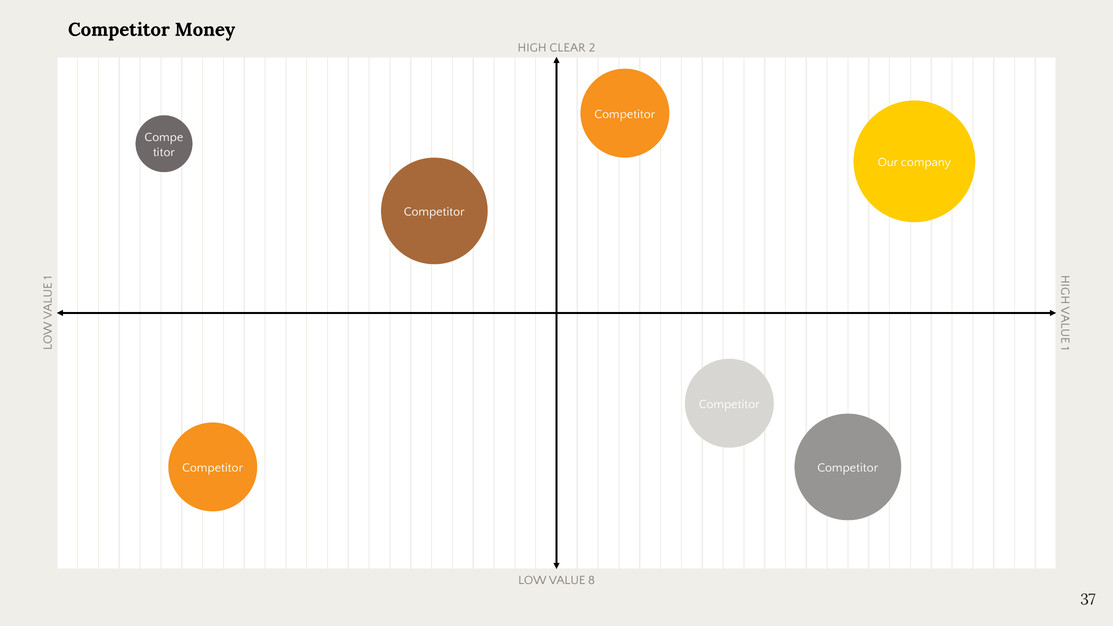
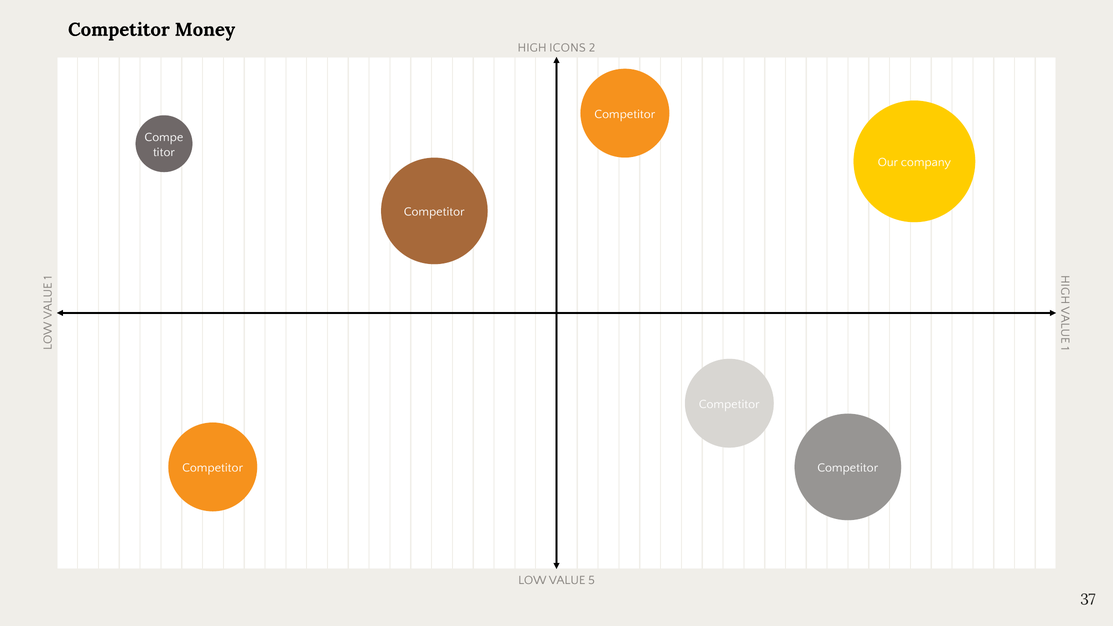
CLEAR: CLEAR -> ICONS
8: 8 -> 5
